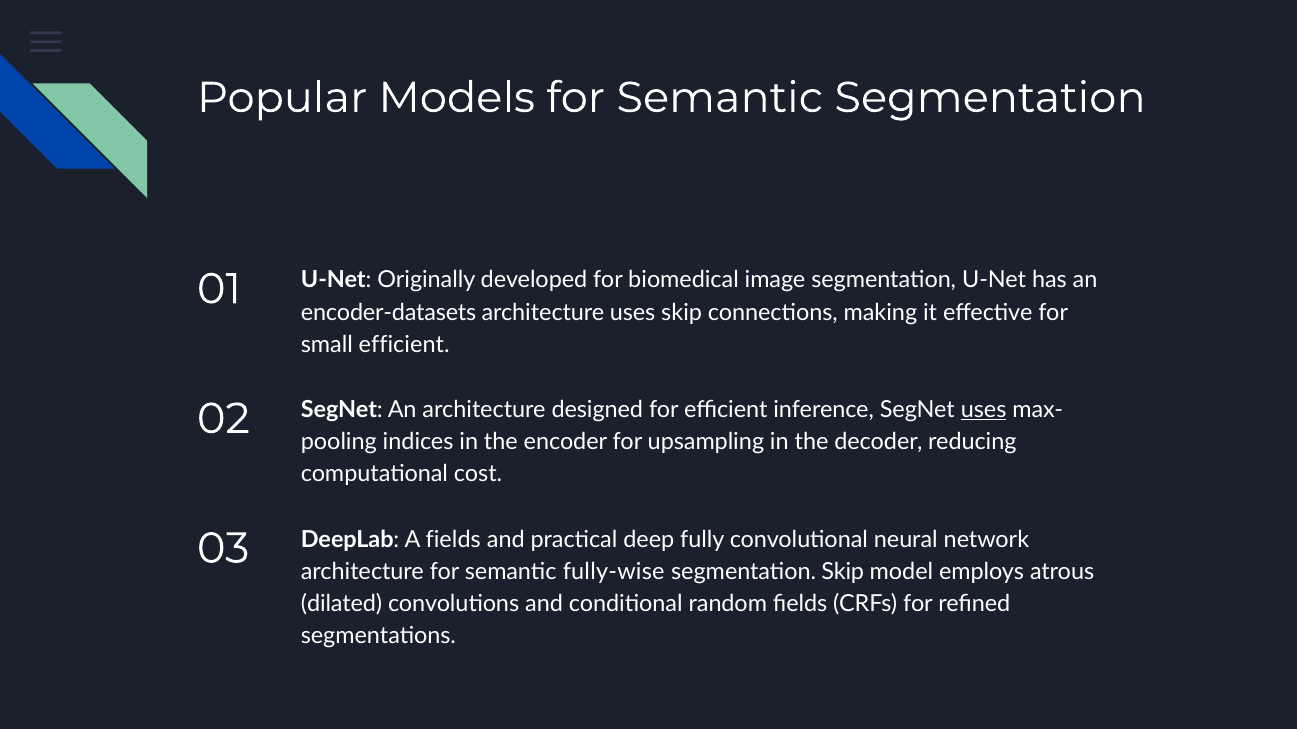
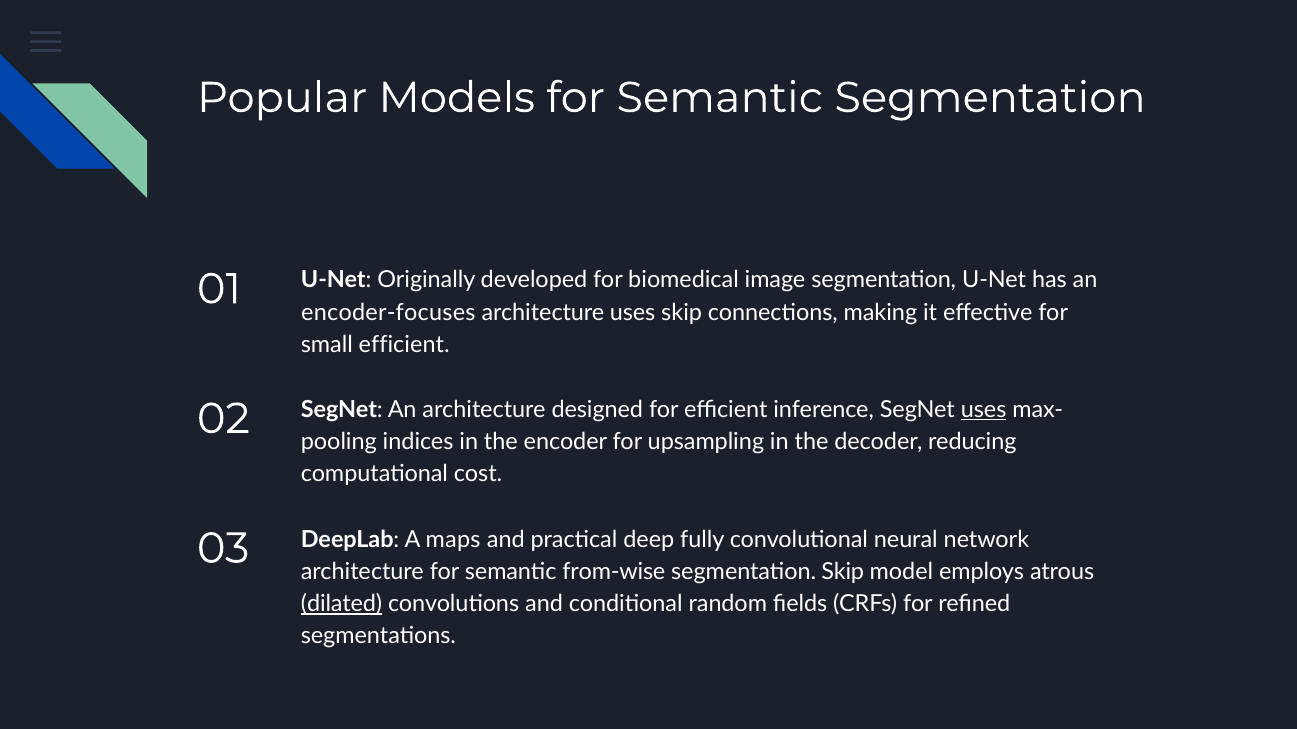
encoder-datasets: encoder-datasets -> encoder-focuses
A fields: fields -> maps
fully-wise: fully-wise -> from-wise
dilated underline: none -> present
